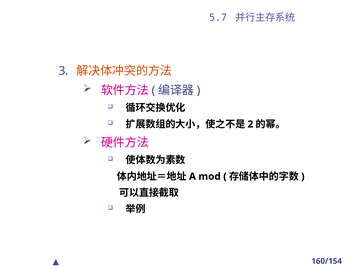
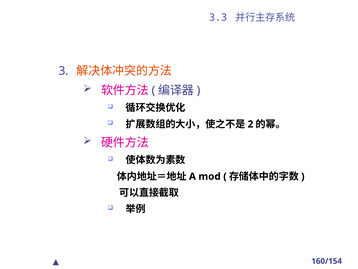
5.7: 5.7 -> 3.3
